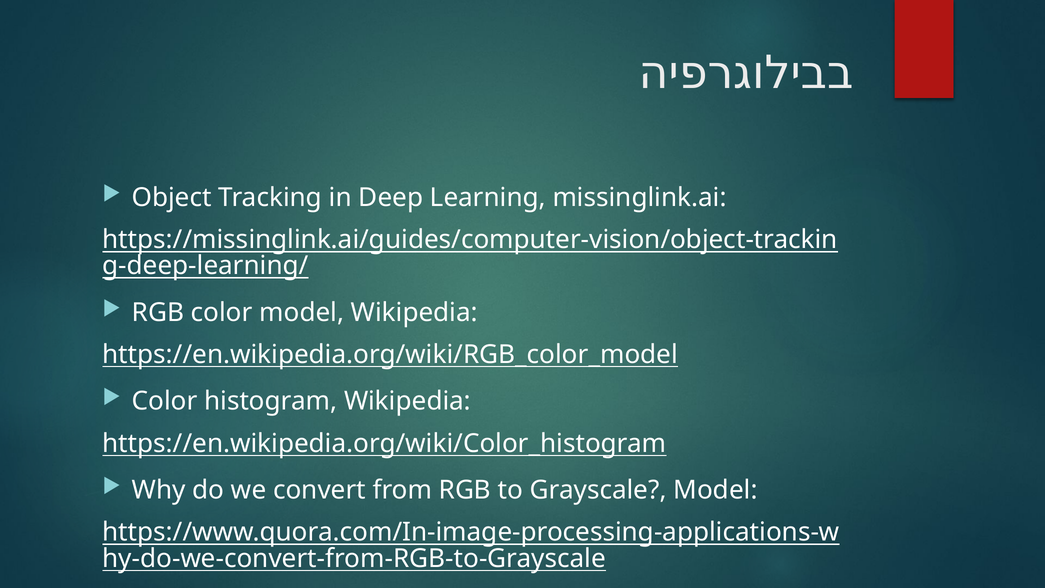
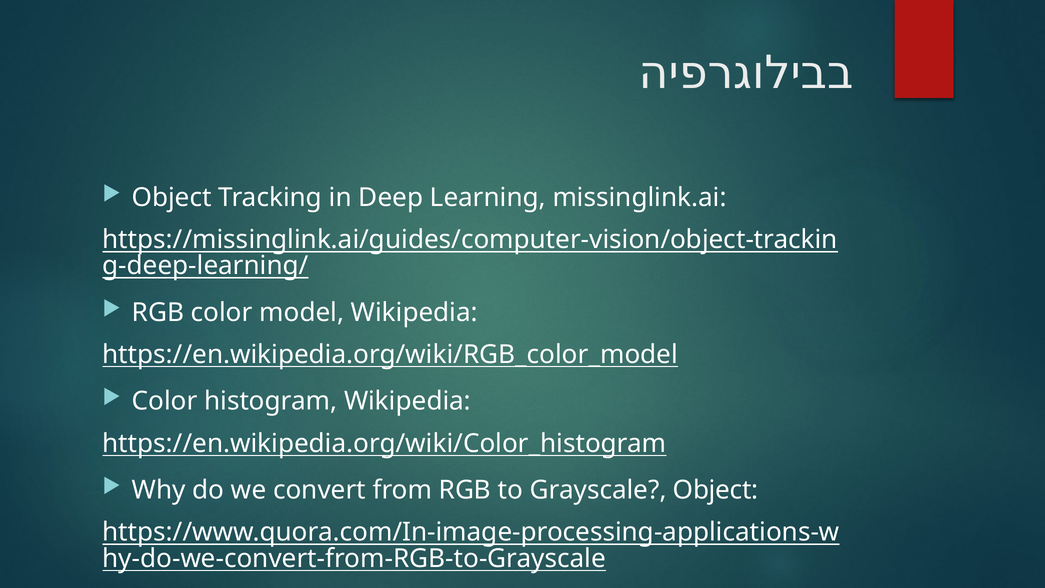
Grayscale Model: Model -> Object
